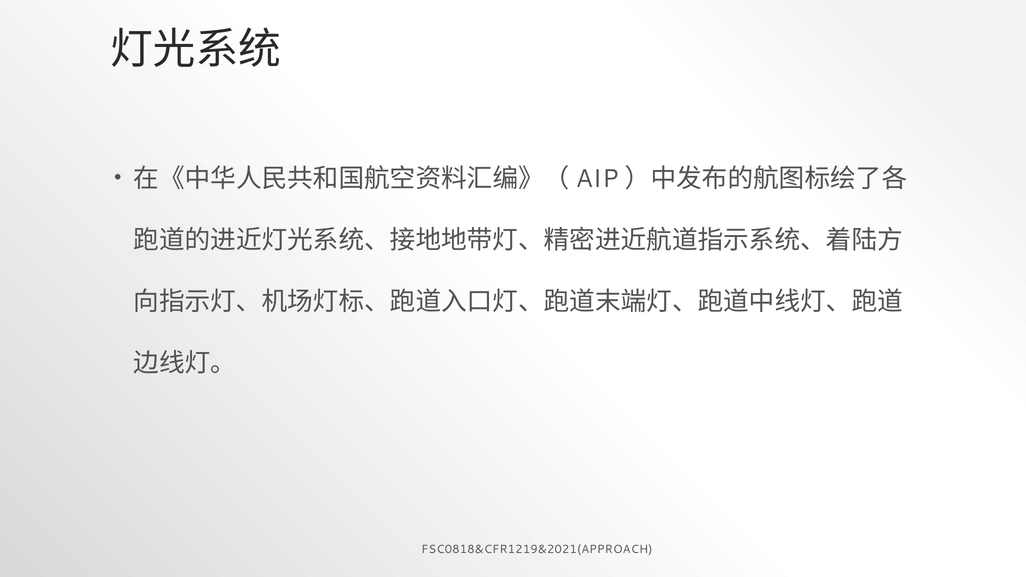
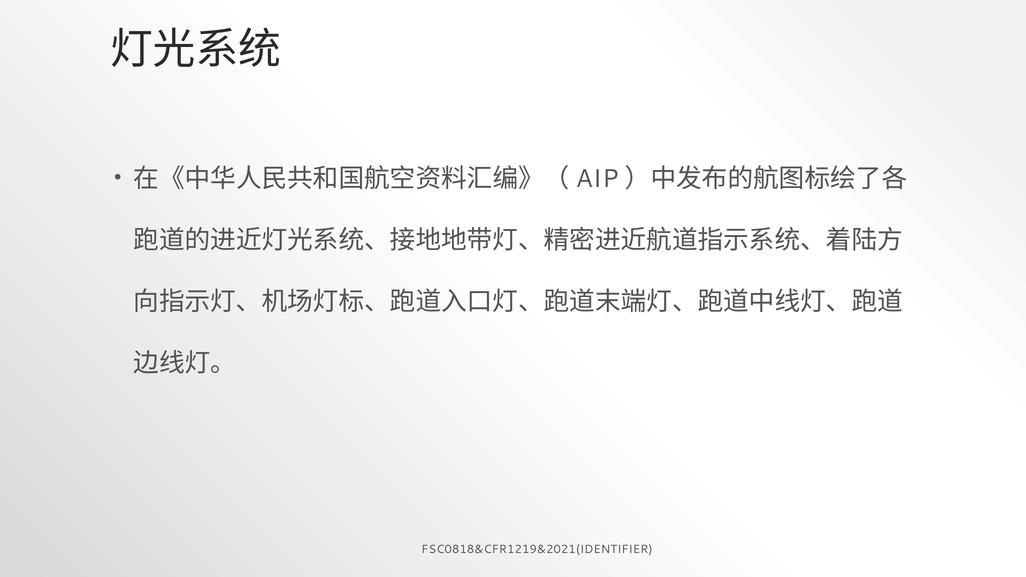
FSC0818&CFR1219&2021(APPROACH: FSC0818&CFR1219&2021(APPROACH -> FSC0818&CFR1219&2021(IDENTIFIER
